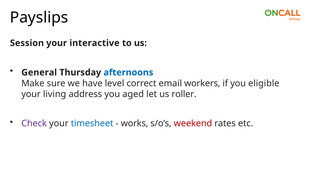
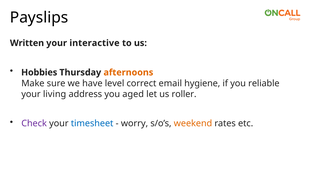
Session: Session -> Written
General: General -> Hobbies
afternoons colour: blue -> orange
workers: workers -> hygiene
eligible: eligible -> reliable
works: works -> worry
weekend colour: red -> orange
